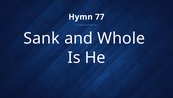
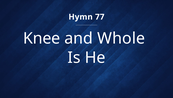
Sank: Sank -> Knee
